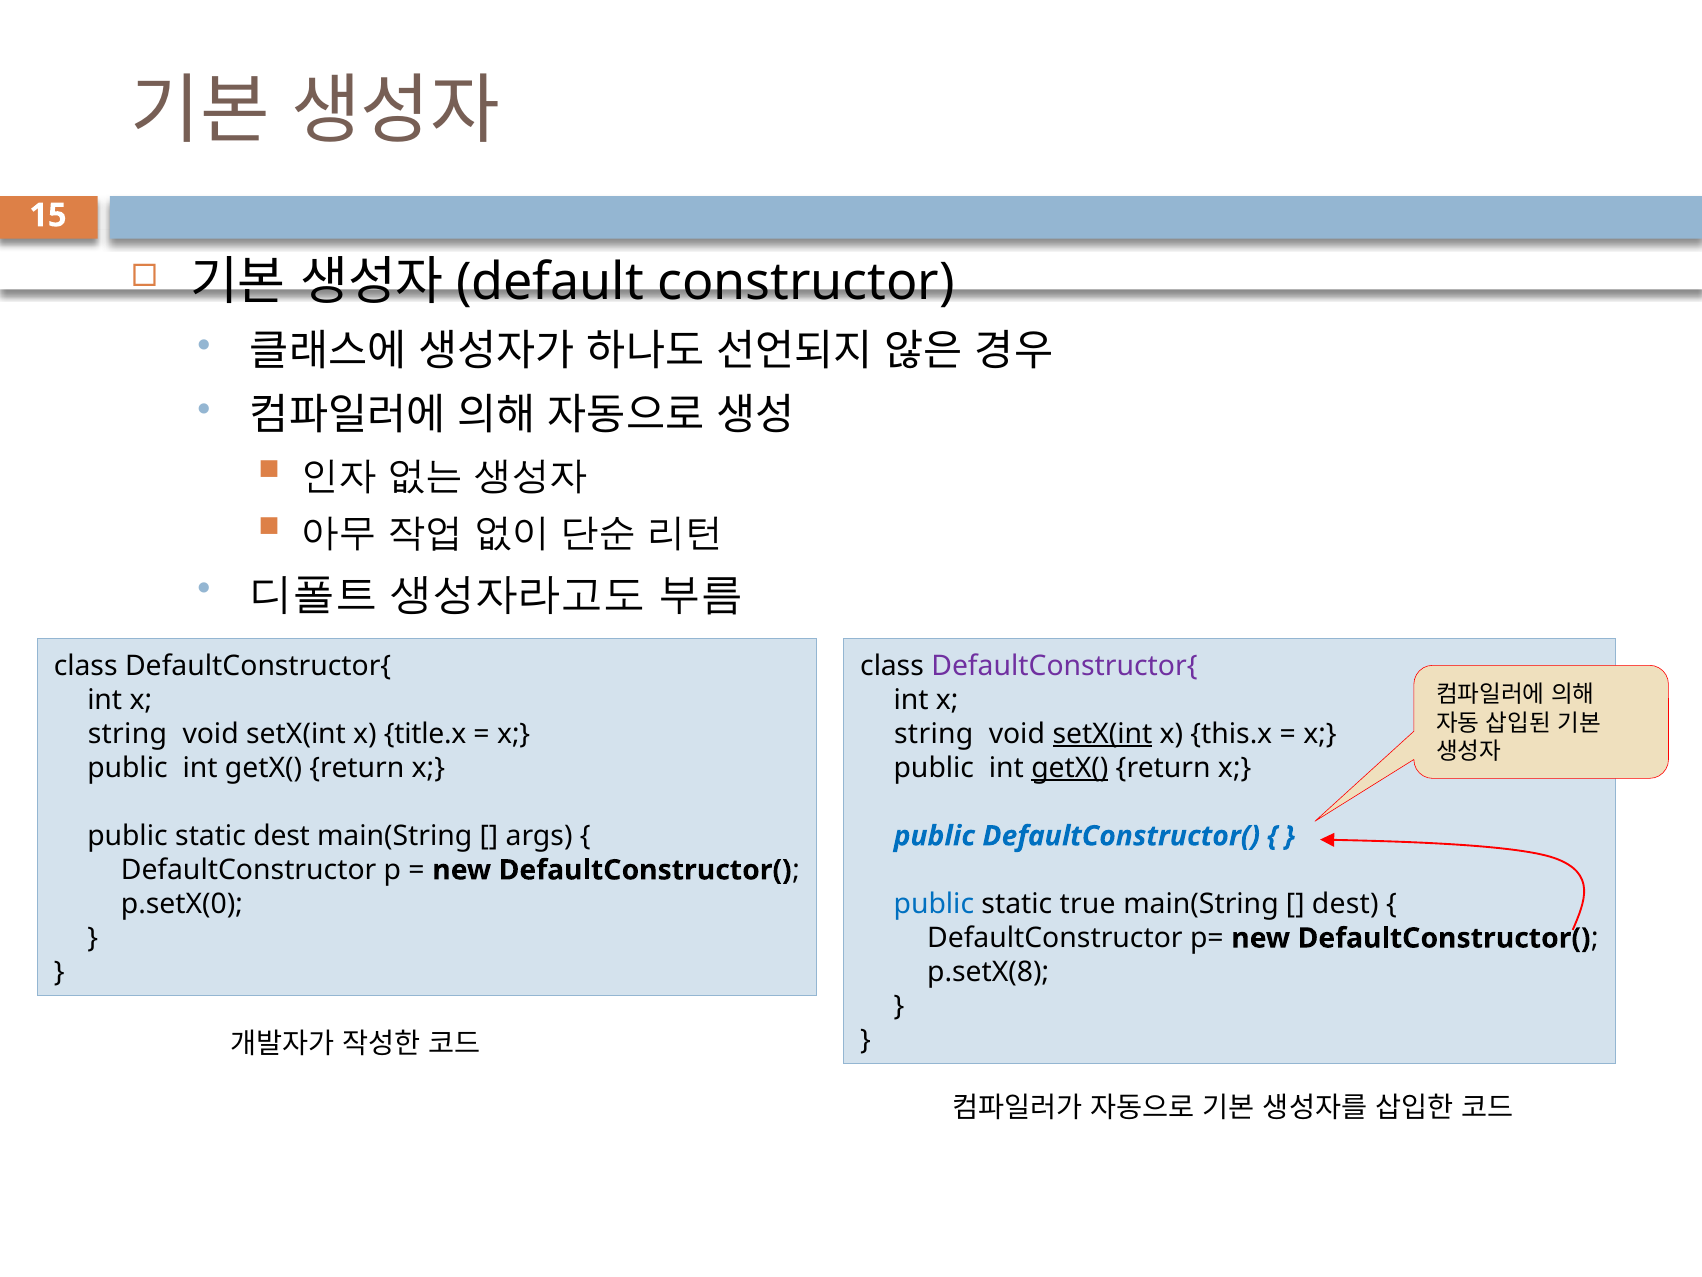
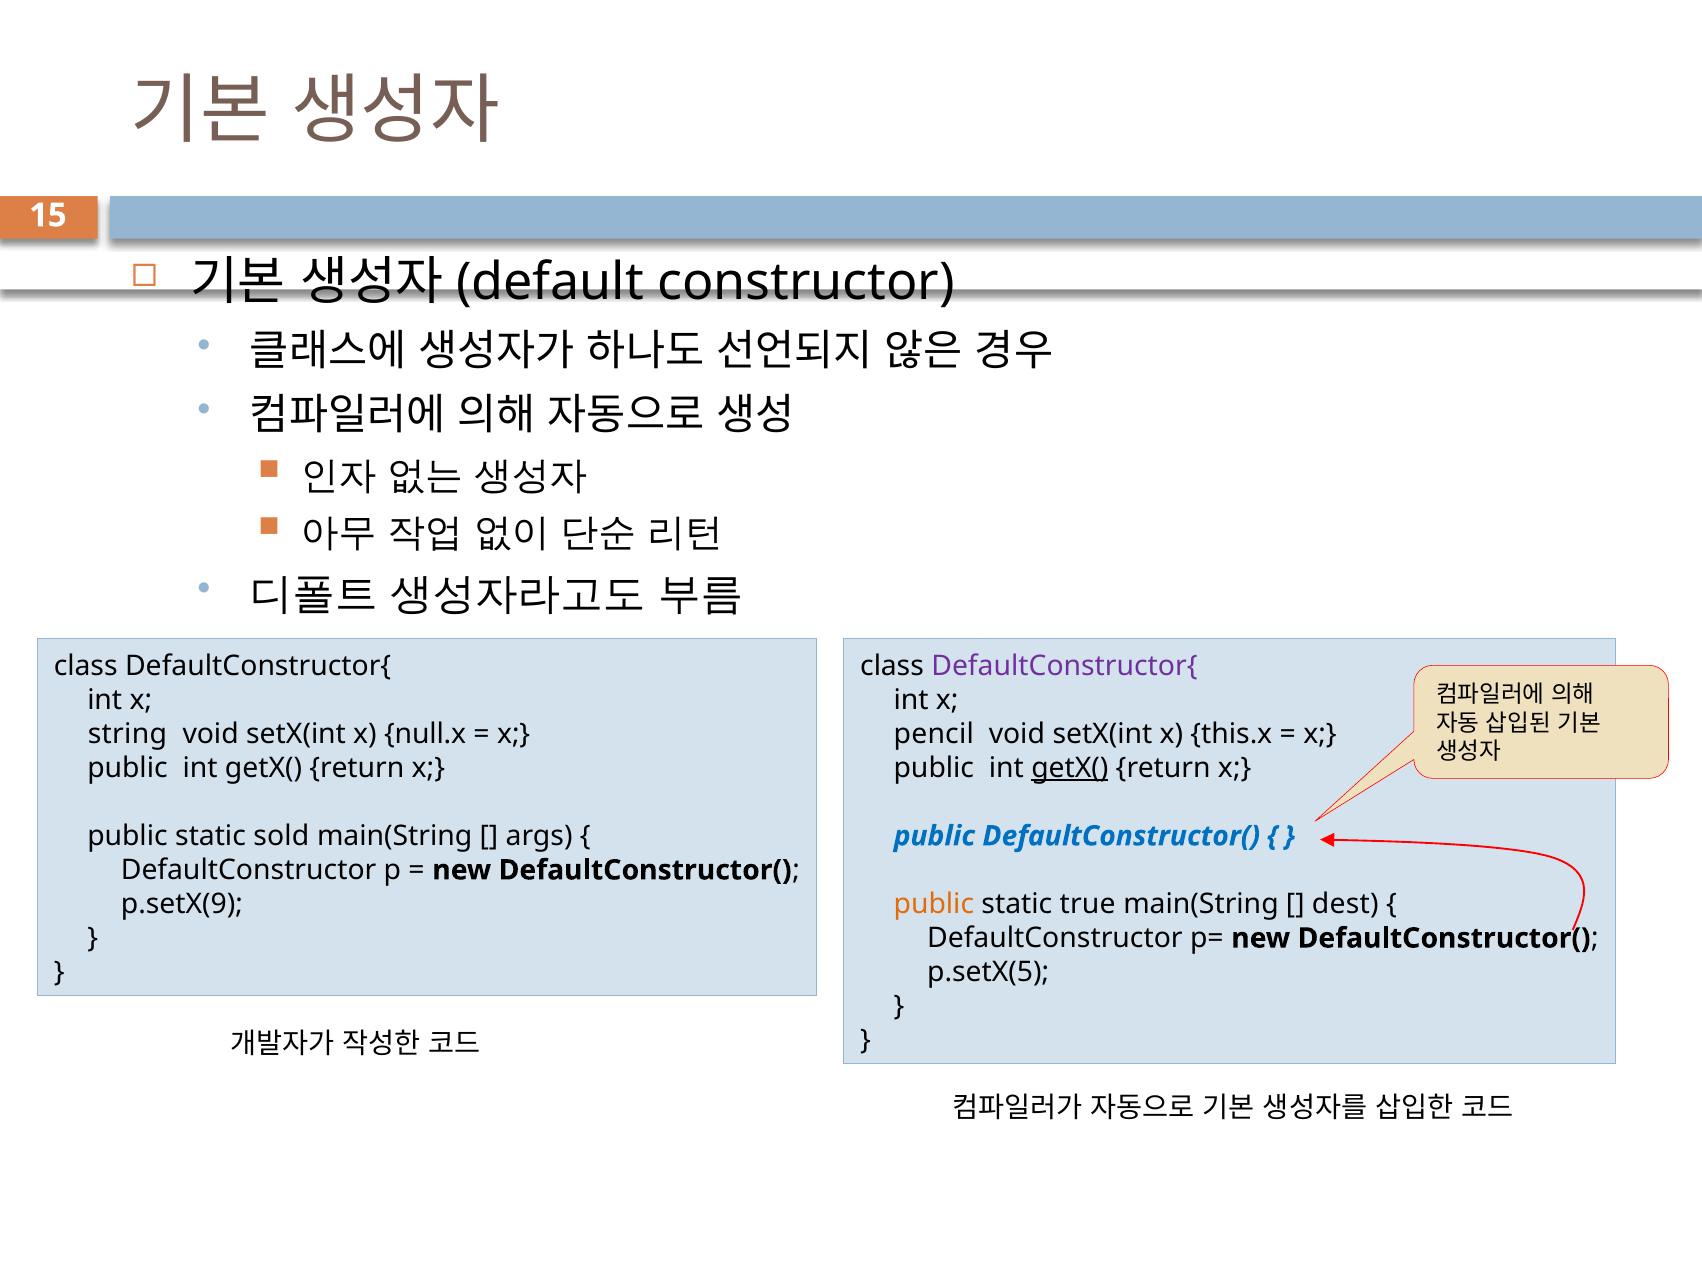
title.x: title.x -> null.x
string at (934, 734): string -> pencil
setX(int at (1102, 734) underline: present -> none
static dest: dest -> sold
p.setX(0: p.setX(0 -> p.setX(9
public at (934, 904) colour: blue -> orange
p.setX(8: p.setX(8 -> p.setX(5
